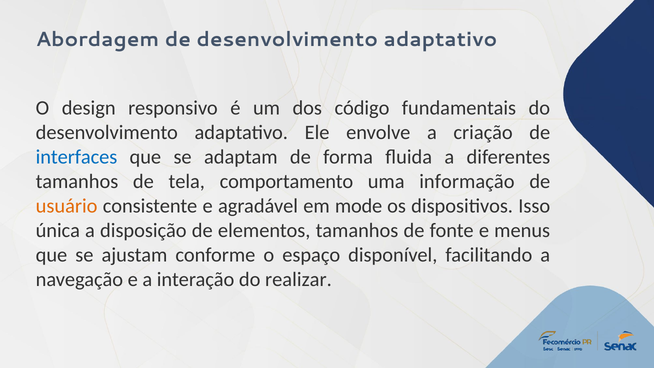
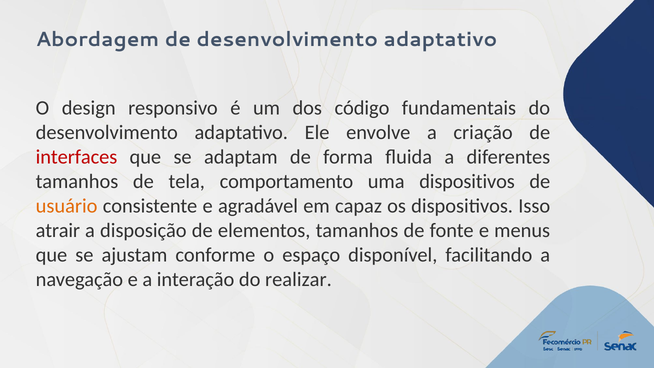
interfaces colour: blue -> red
uma informação: informação -> dispositivos
mode: mode -> capaz
única: única -> atrair
